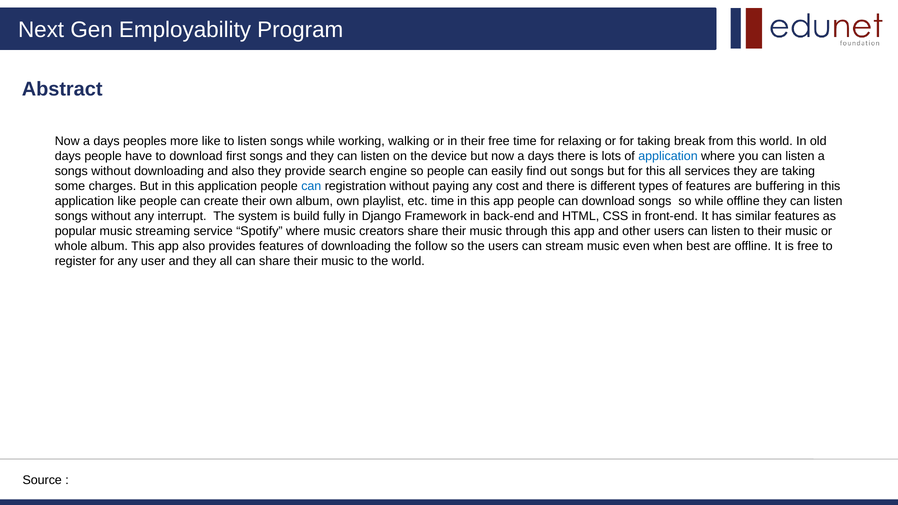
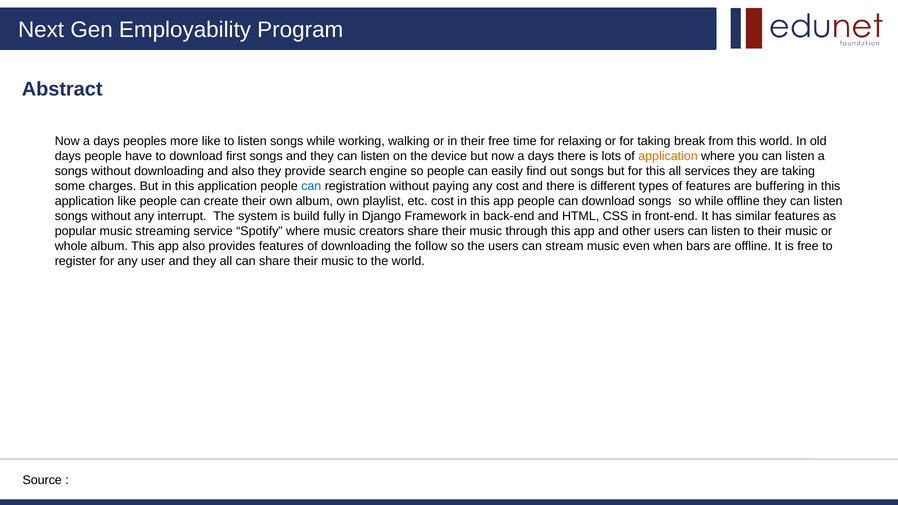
application at (668, 156) colour: blue -> orange
etc time: time -> cost
best: best -> bars
